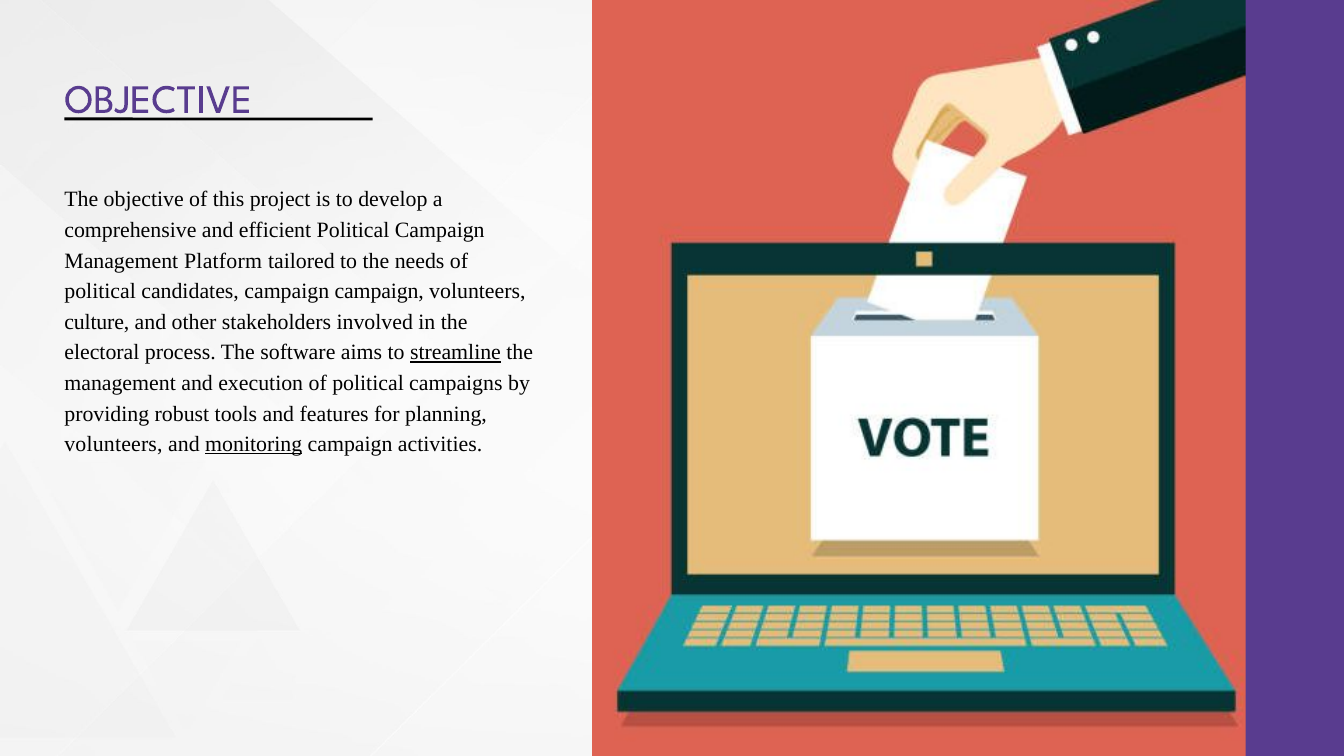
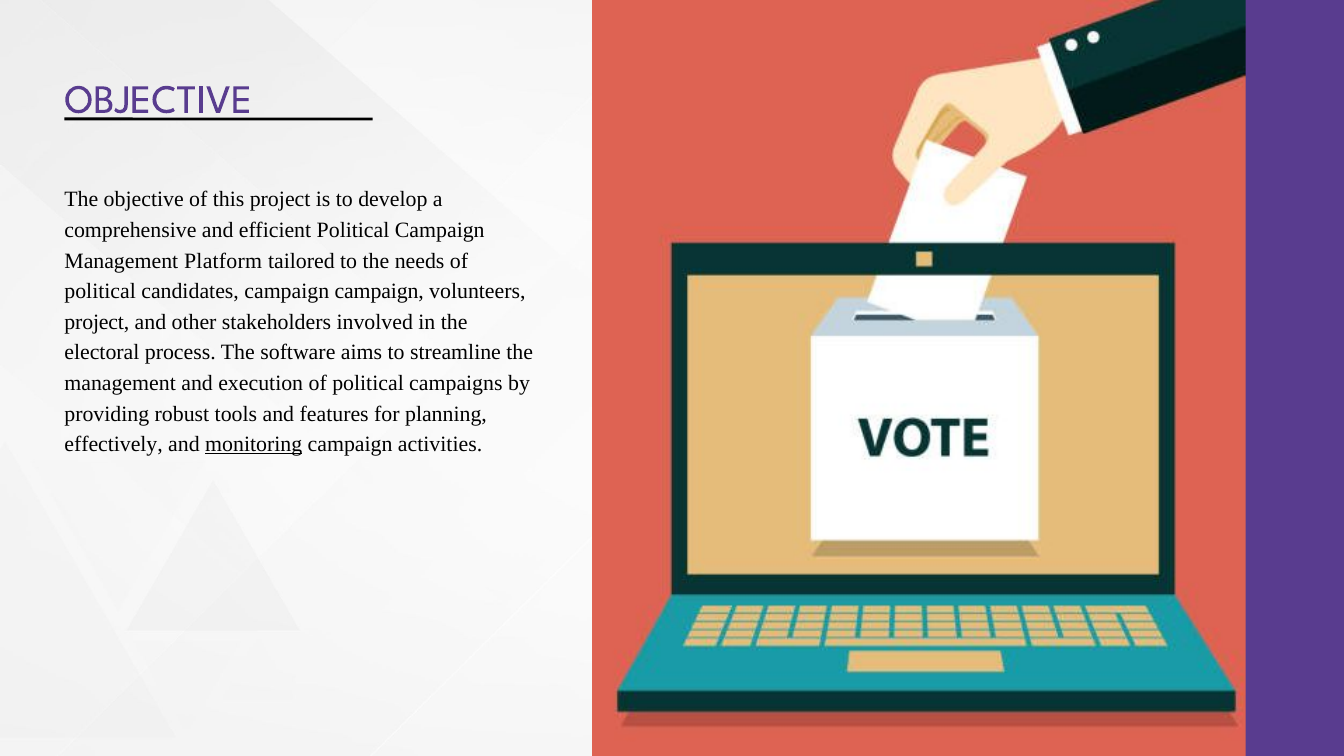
culture at (97, 322): culture -> project
streamline underline: present -> none
volunteers at (113, 444): volunteers -> effectively
